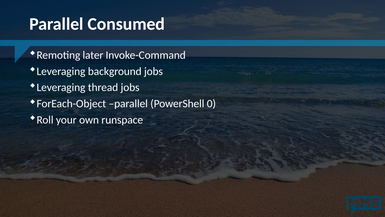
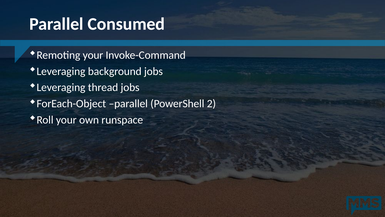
Remoting later: later -> your
0: 0 -> 2
